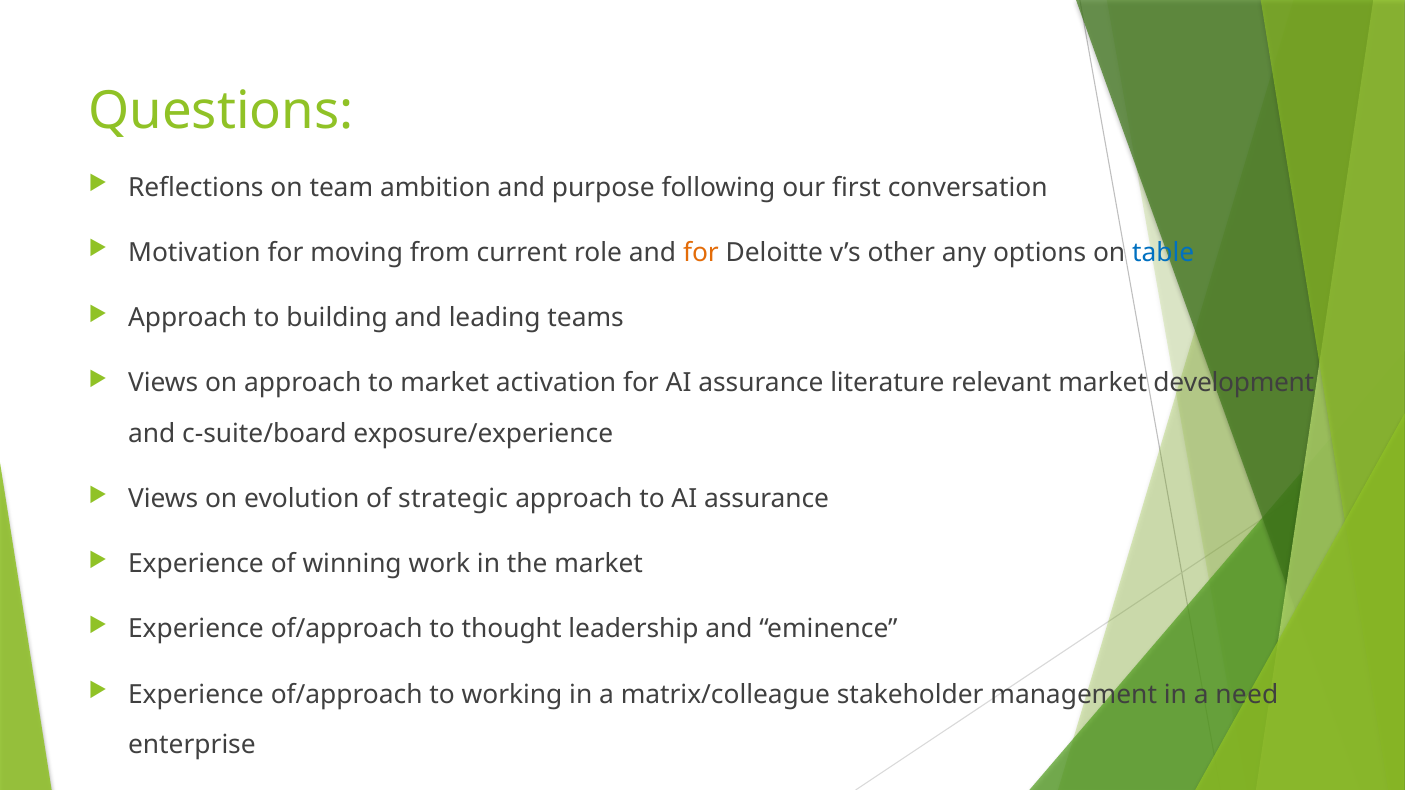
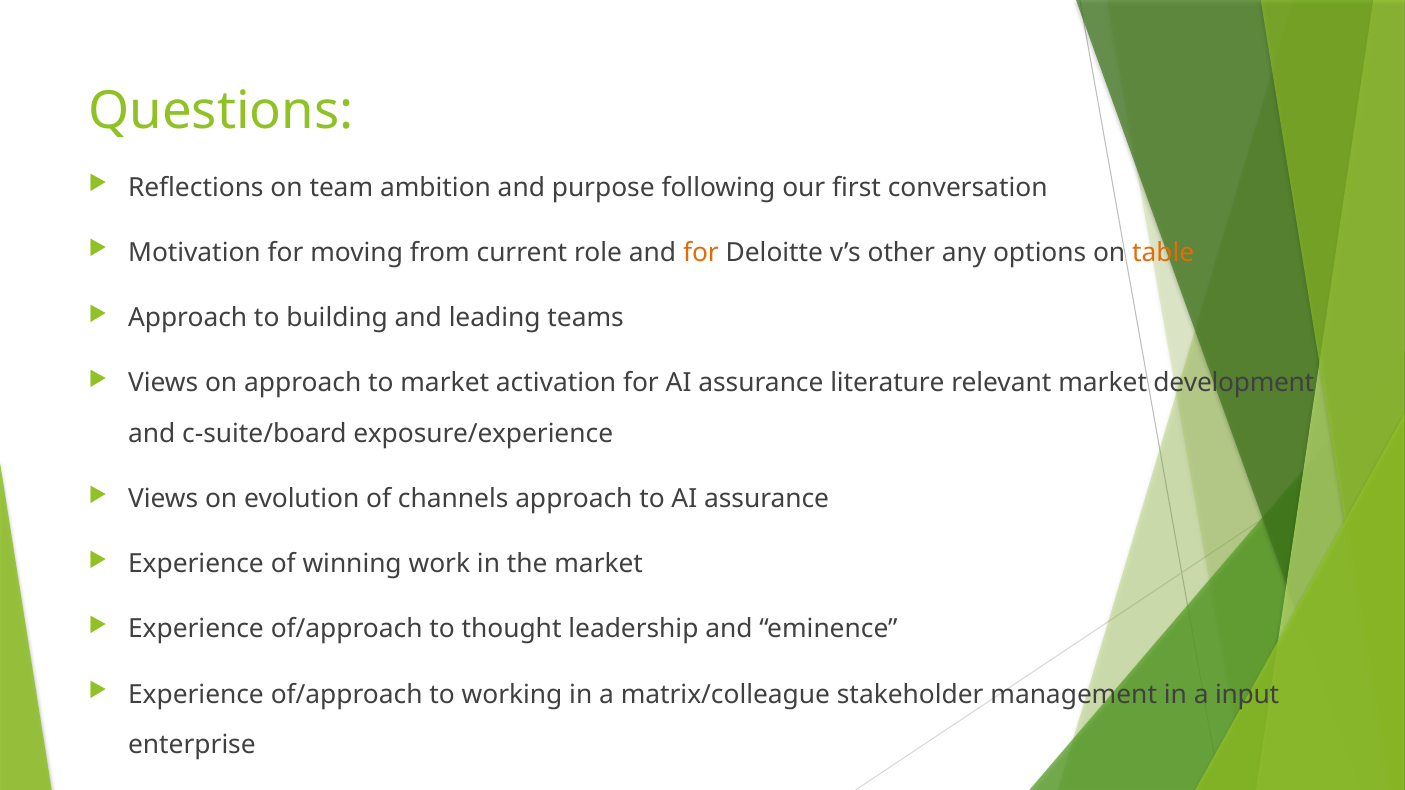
table colour: blue -> orange
strategic: strategic -> channels
need: need -> input
